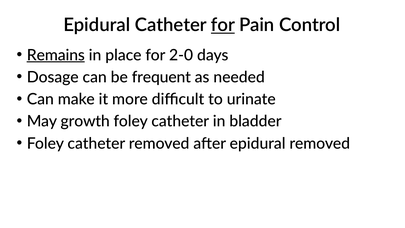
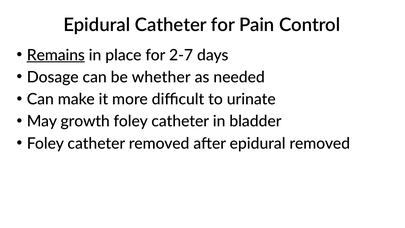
for at (223, 25) underline: present -> none
2-0: 2-0 -> 2-7
frequent: frequent -> whether
